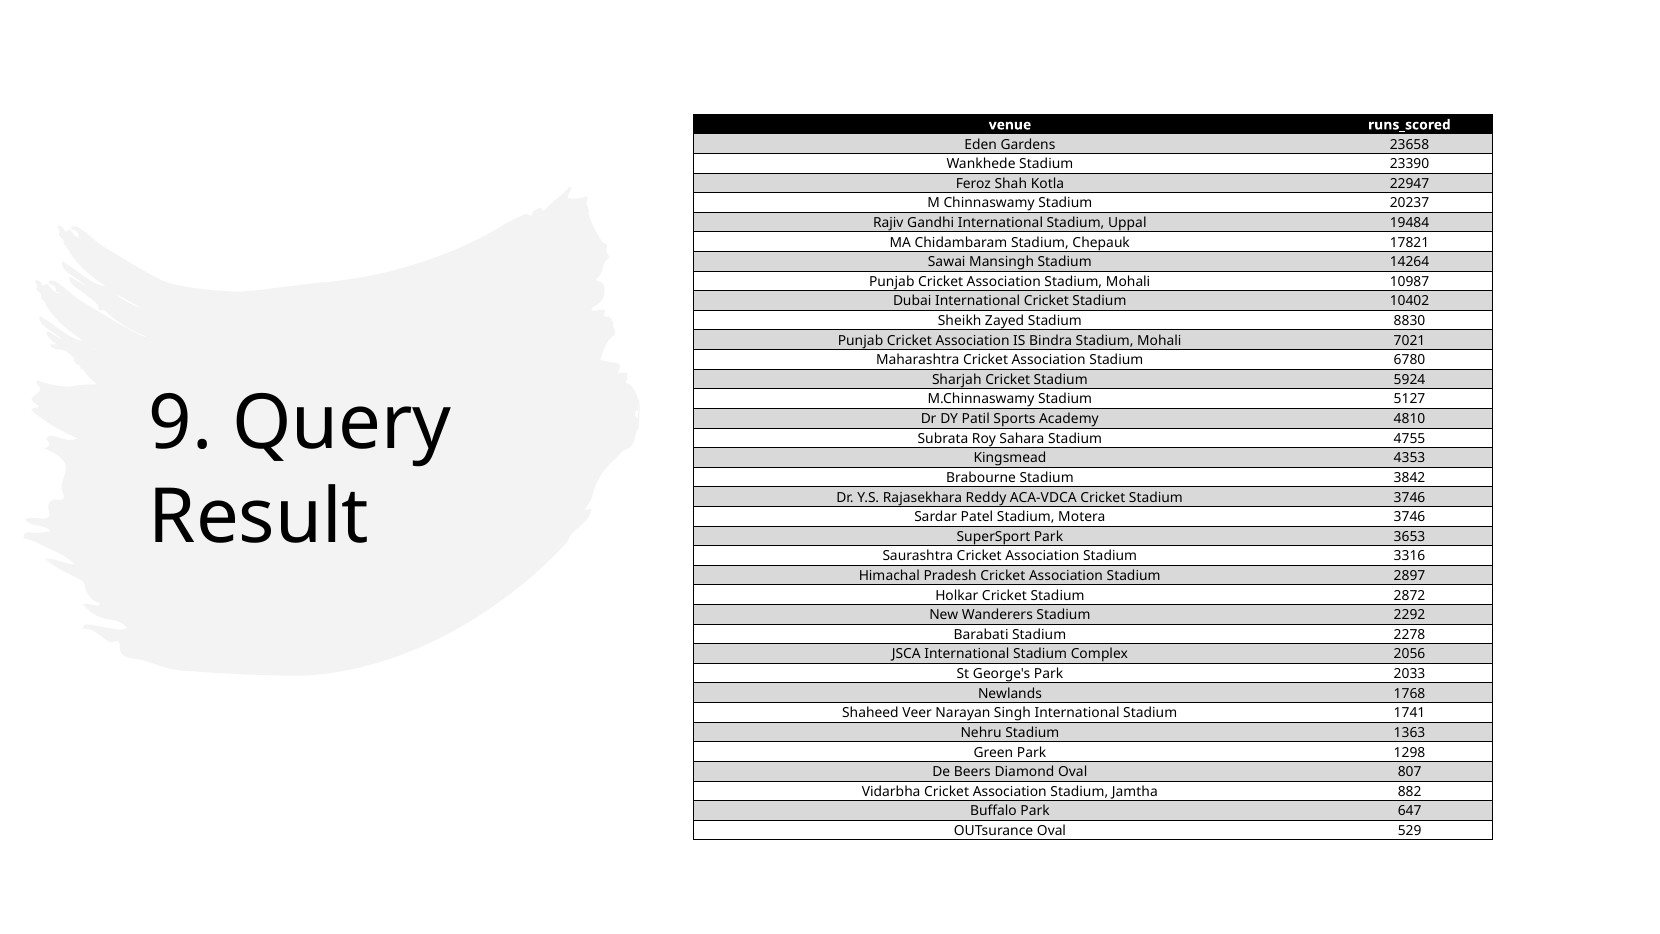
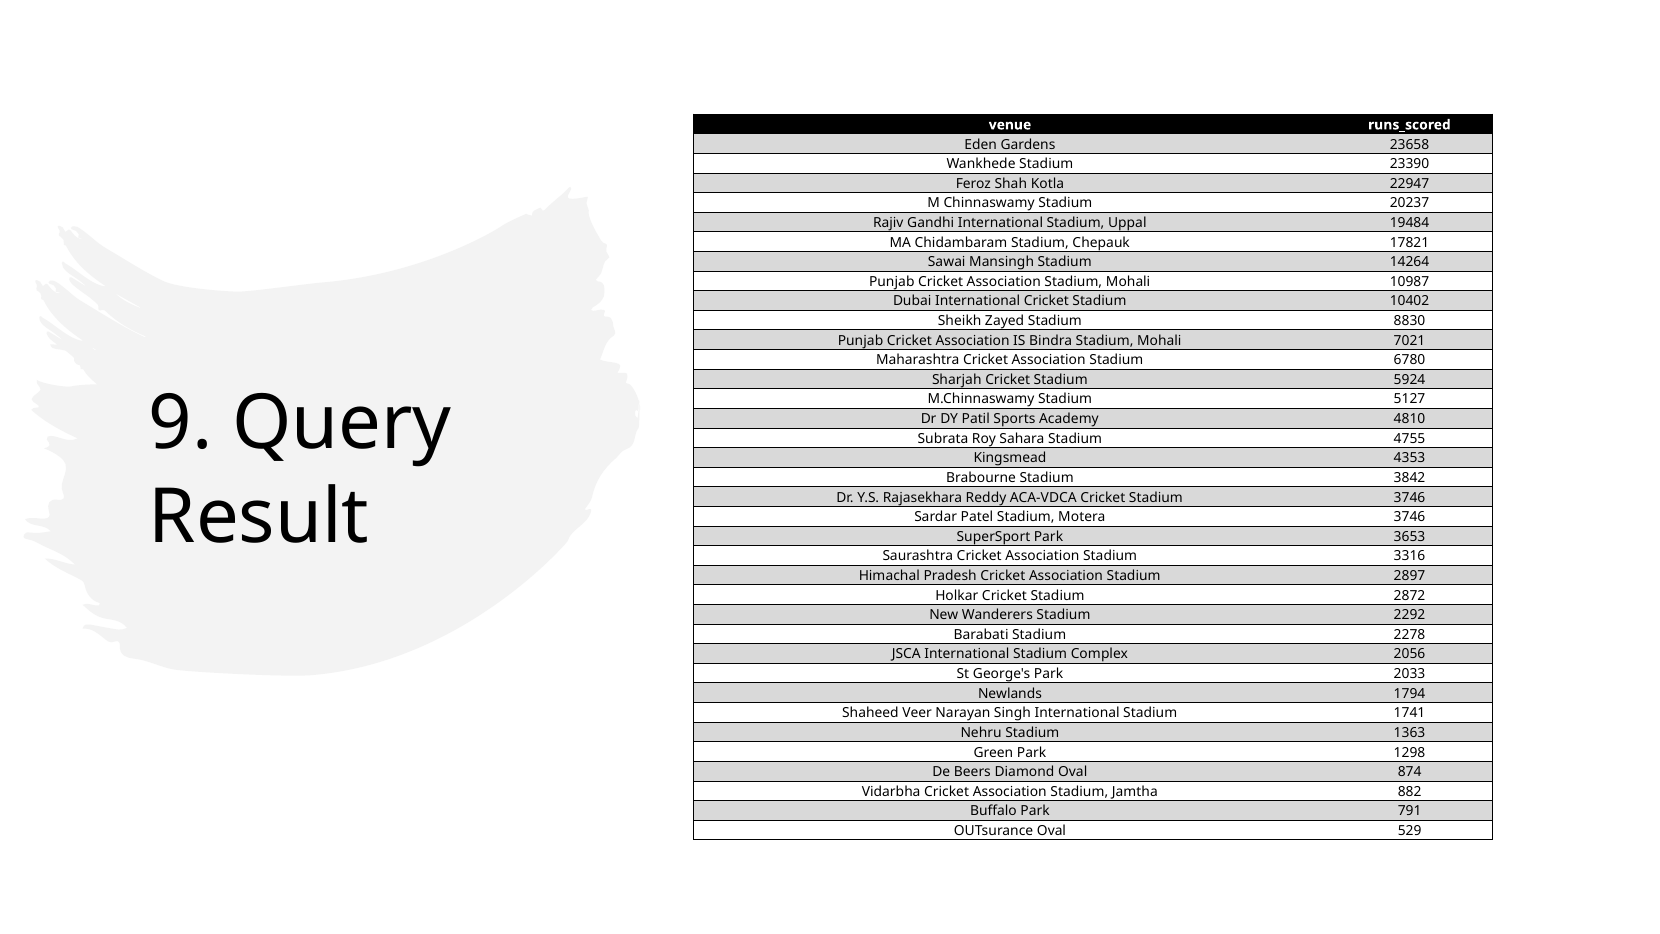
1768: 1768 -> 1794
807: 807 -> 874
647: 647 -> 791
